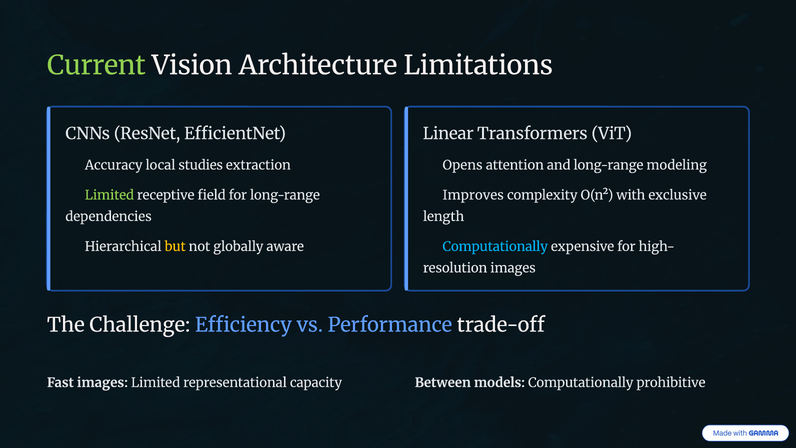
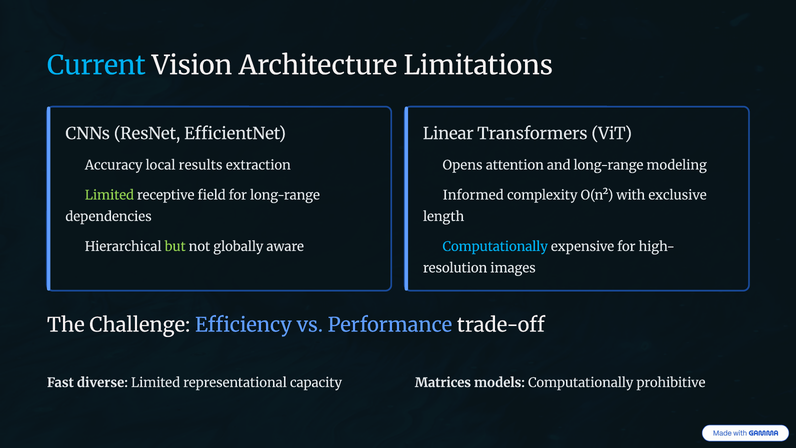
Current colour: light green -> light blue
studies: studies -> results
Improves: Improves -> Informed
but colour: yellow -> light green
Fast images: images -> diverse
Between: Between -> Matrices
